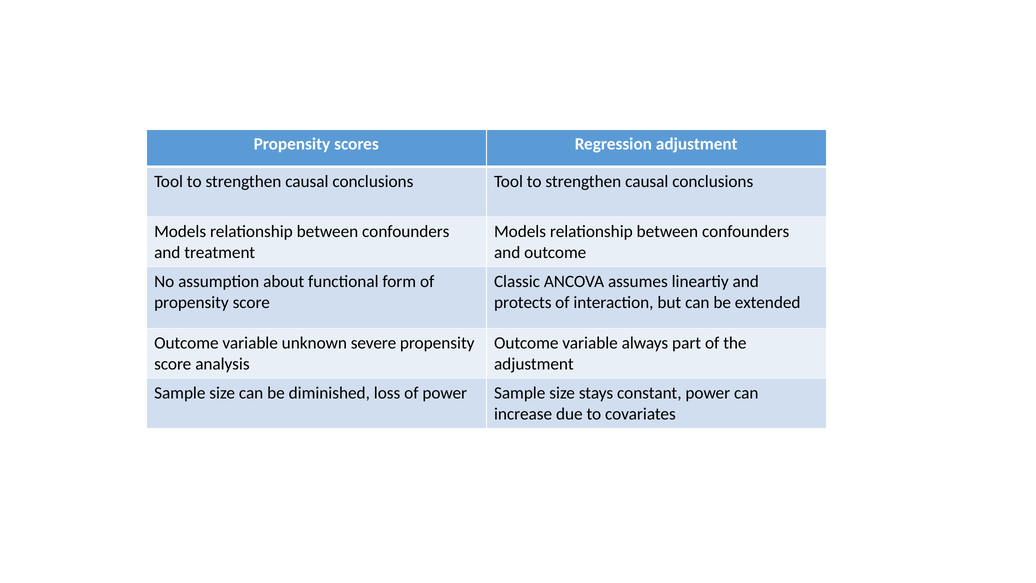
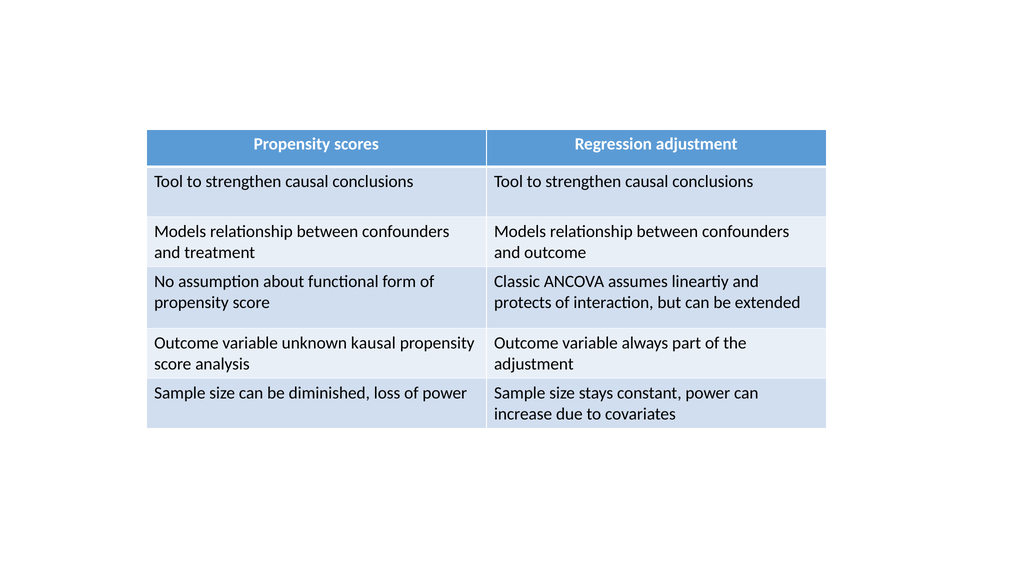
severe: severe -> kausal
